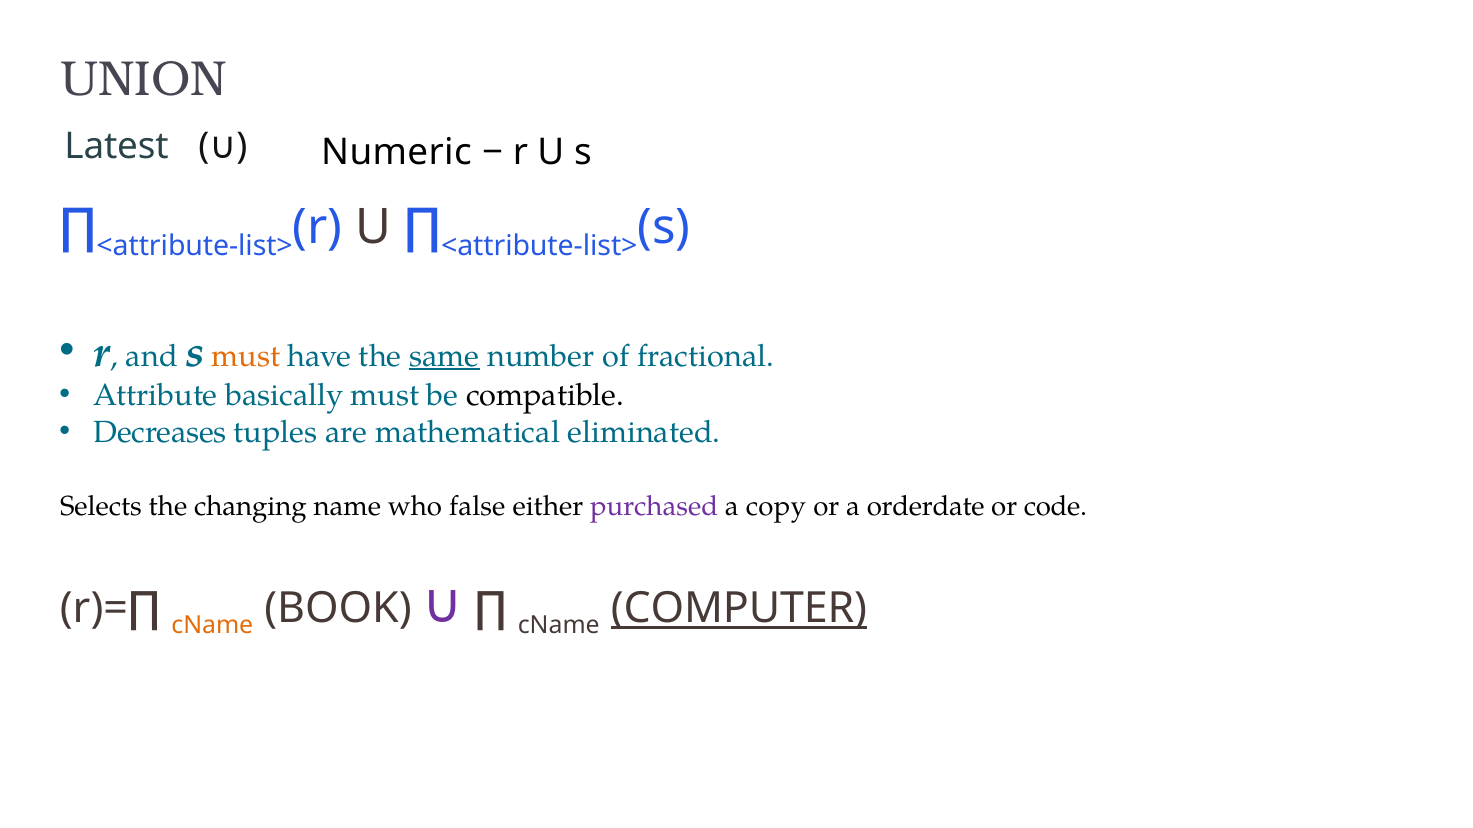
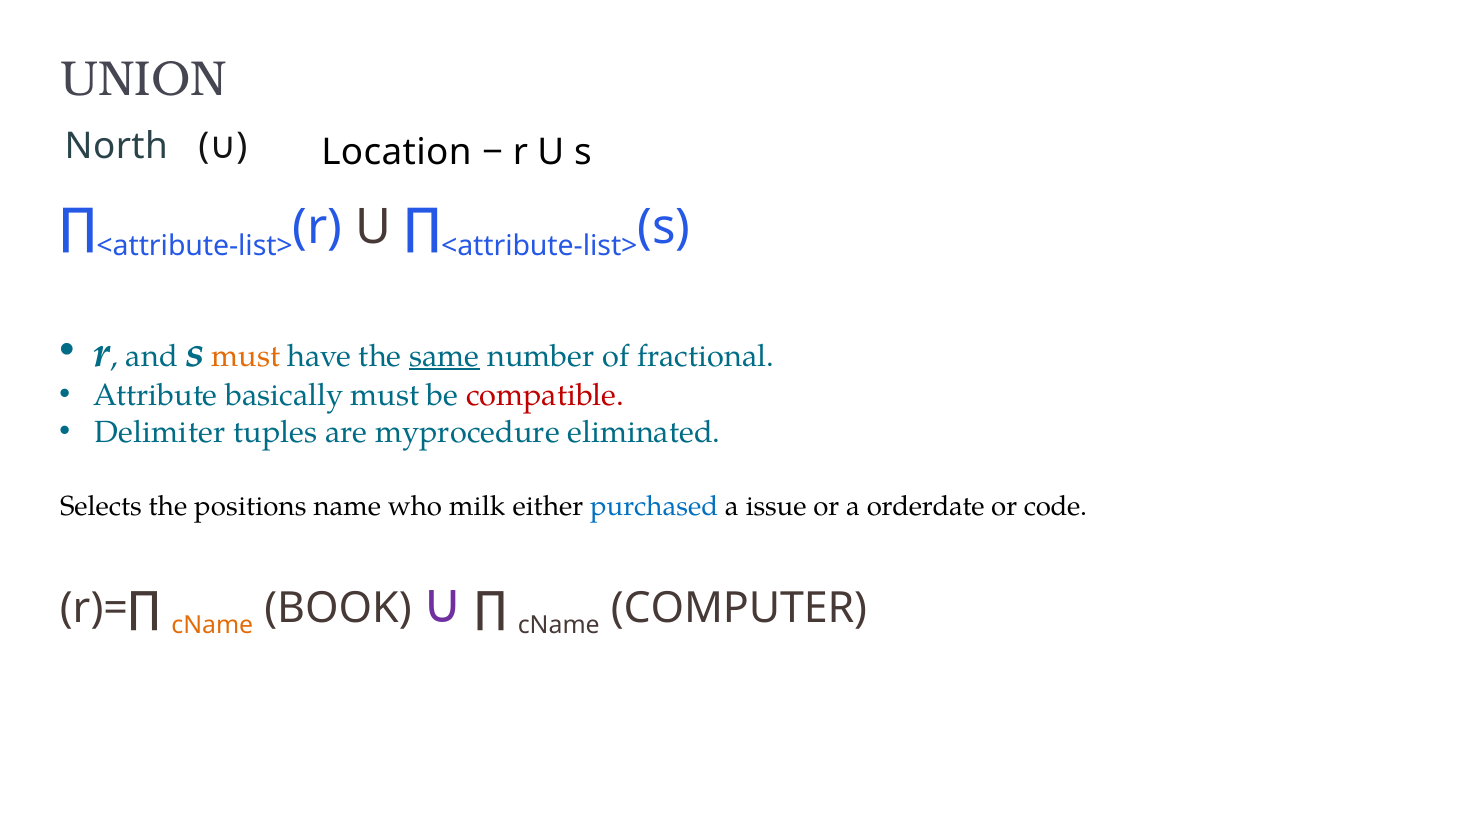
Numeric: Numeric -> Location
Latest: Latest -> North
compatible colour: black -> red
Decreases: Decreases -> Delimiter
mathematical: mathematical -> myprocedure
changing: changing -> positions
false: false -> milk
purchased colour: purple -> blue
copy: copy -> issue
COMPUTER underline: present -> none
